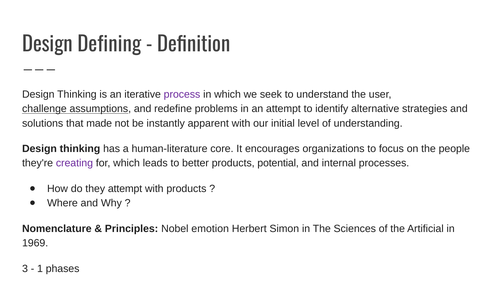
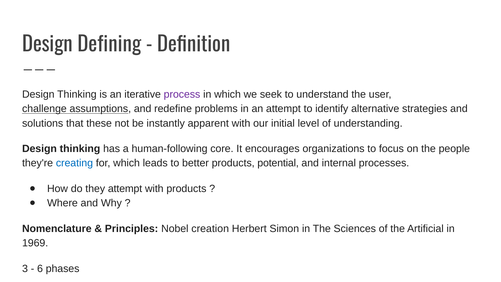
made: made -> these
human-literature: human-literature -> human-following
creating colour: purple -> blue
emotion: emotion -> creation
1: 1 -> 6
